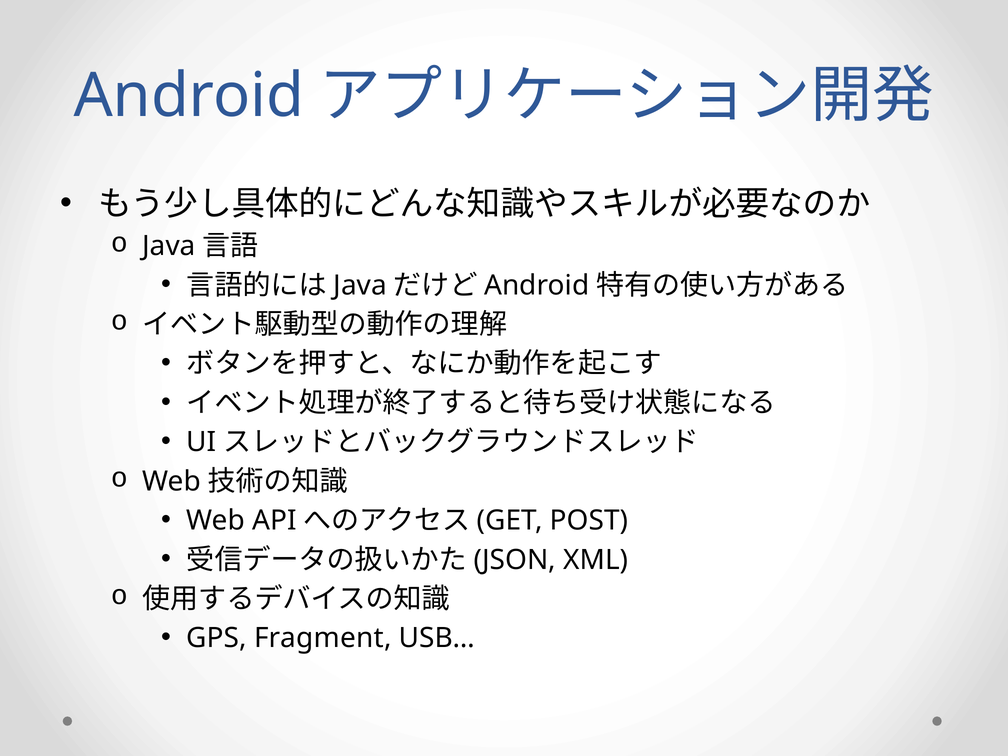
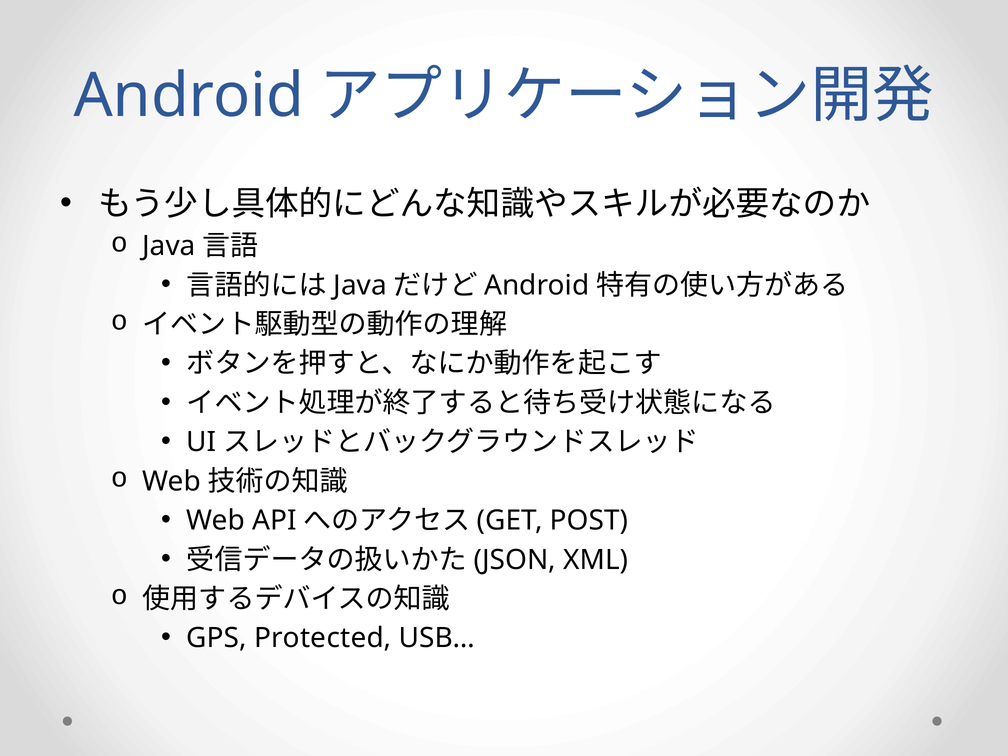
Fragment: Fragment -> Protected
